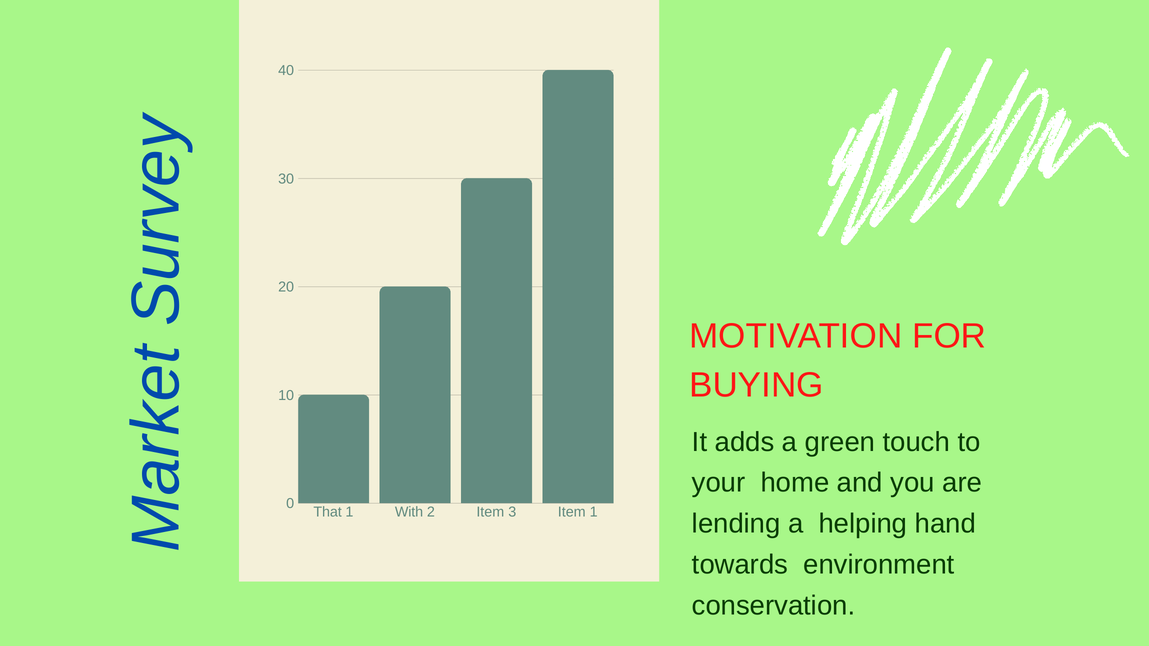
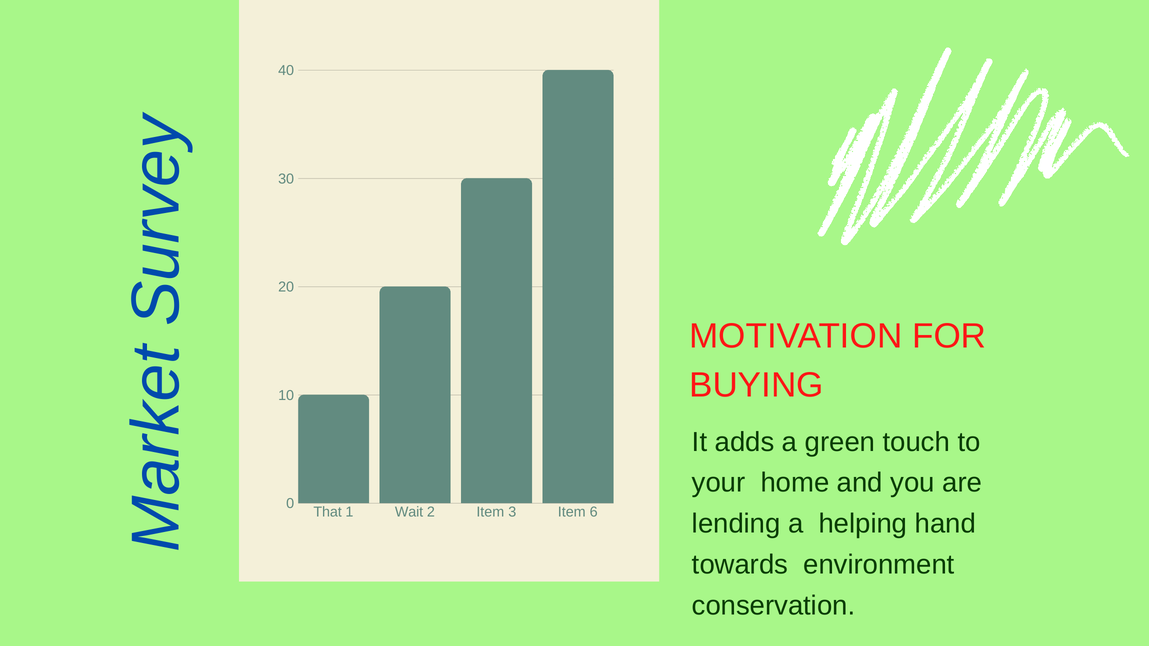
With: With -> Wait
Item 1: 1 -> 6
